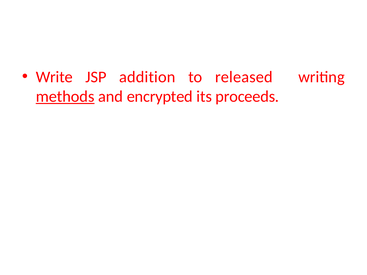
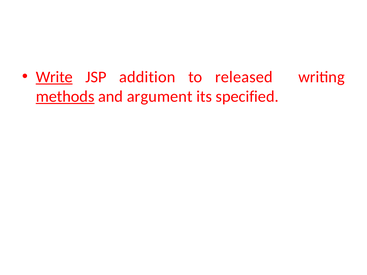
Write underline: none -> present
encrypted: encrypted -> argument
proceeds: proceeds -> specified
